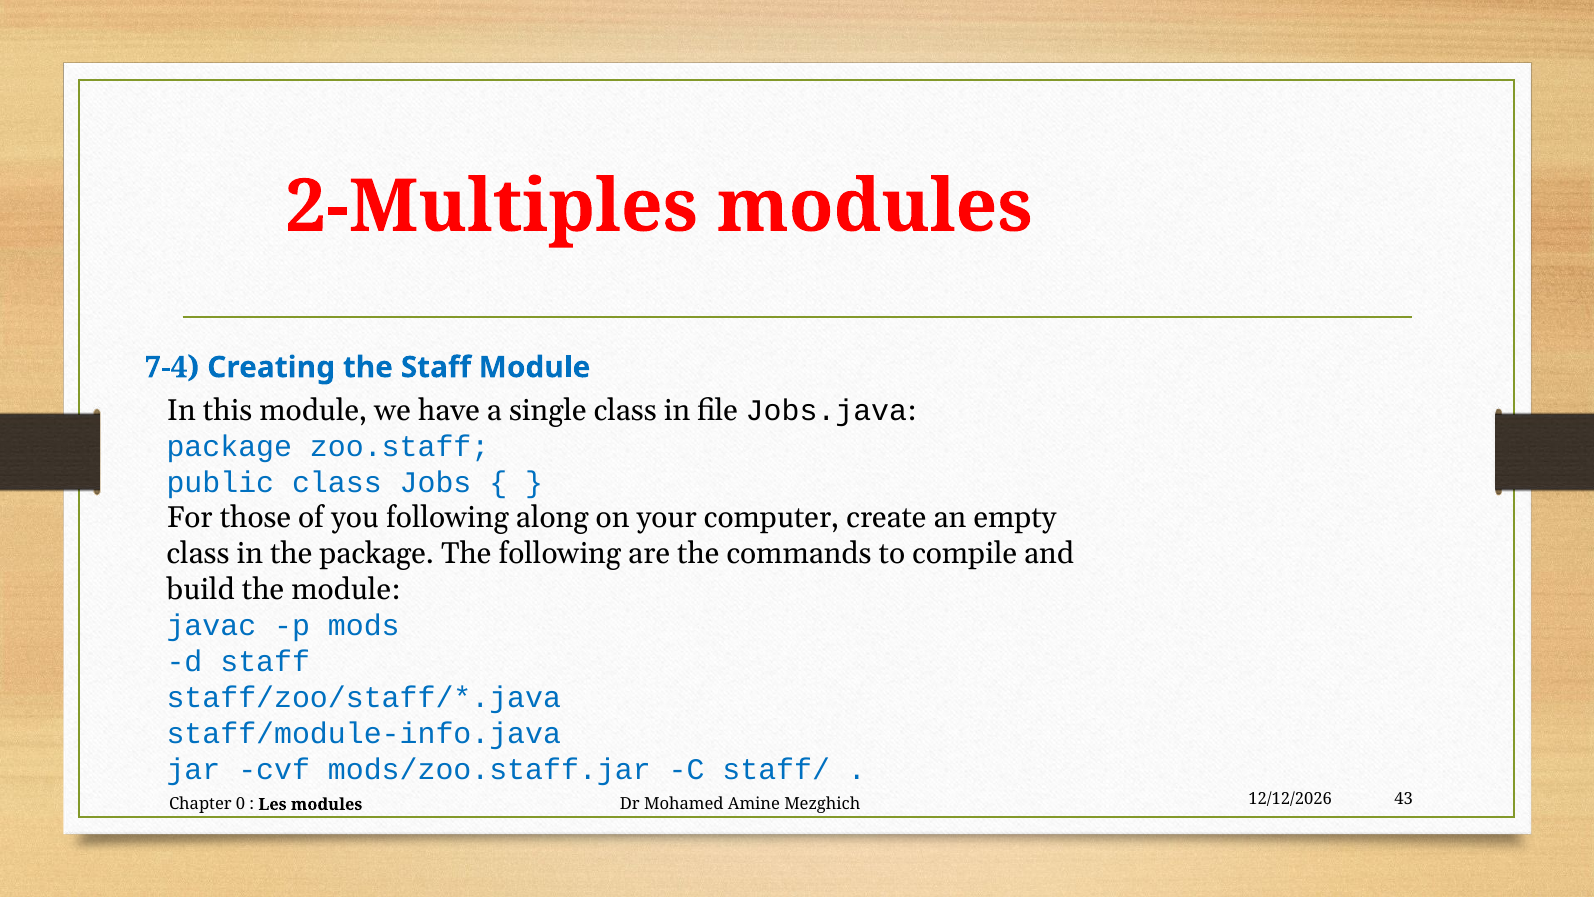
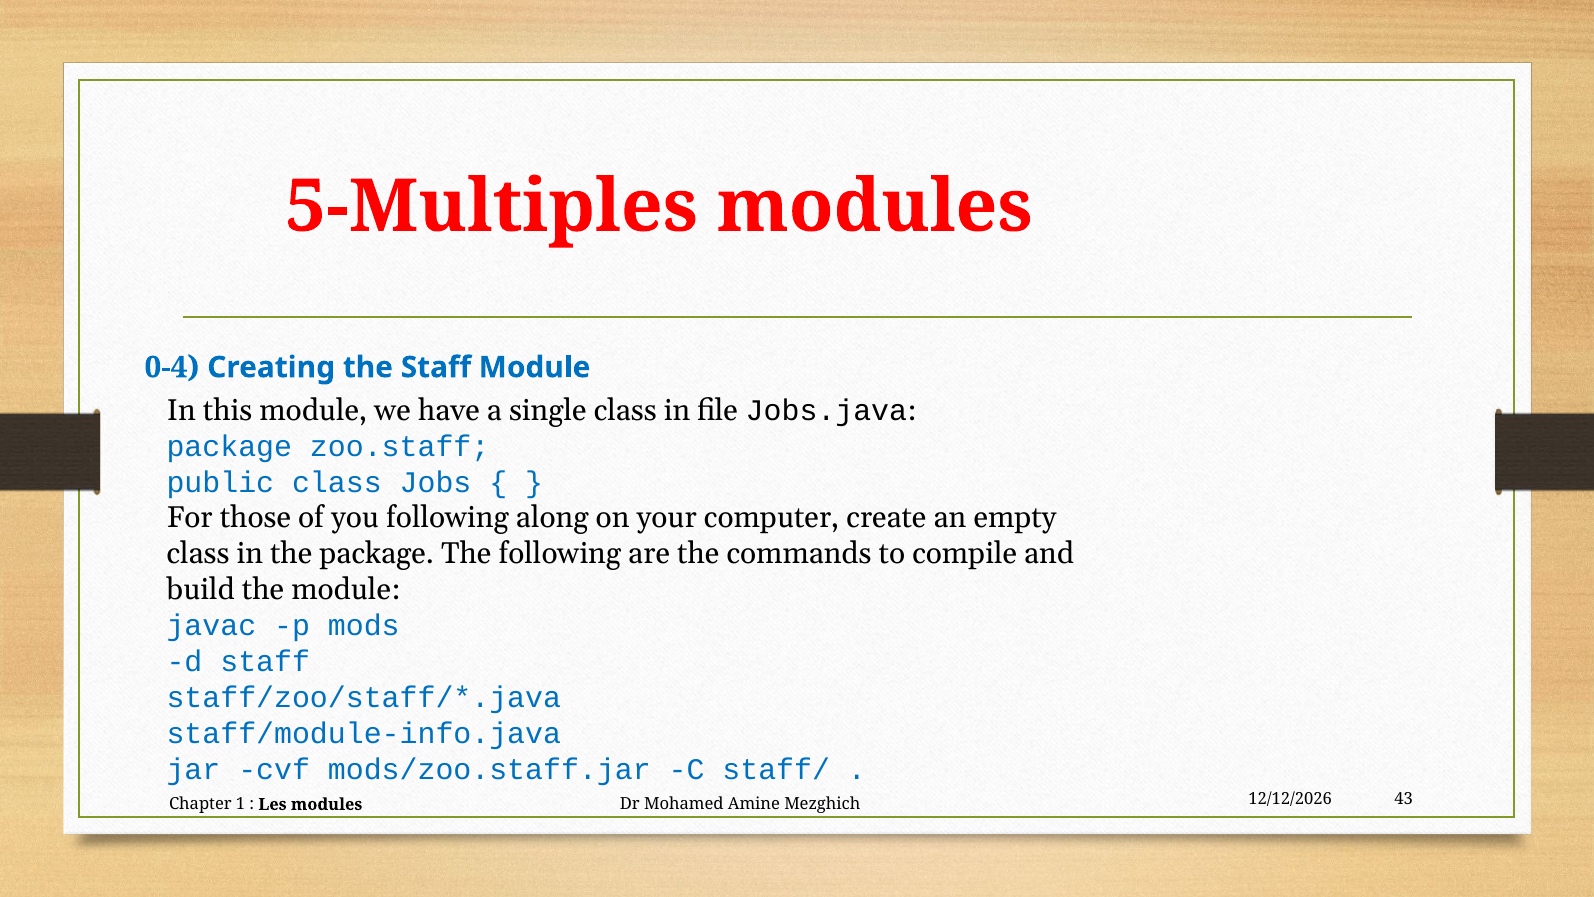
2-Multiples: 2-Multiples -> 5-Multiples
7-4: 7-4 -> 0-4
0: 0 -> 1
